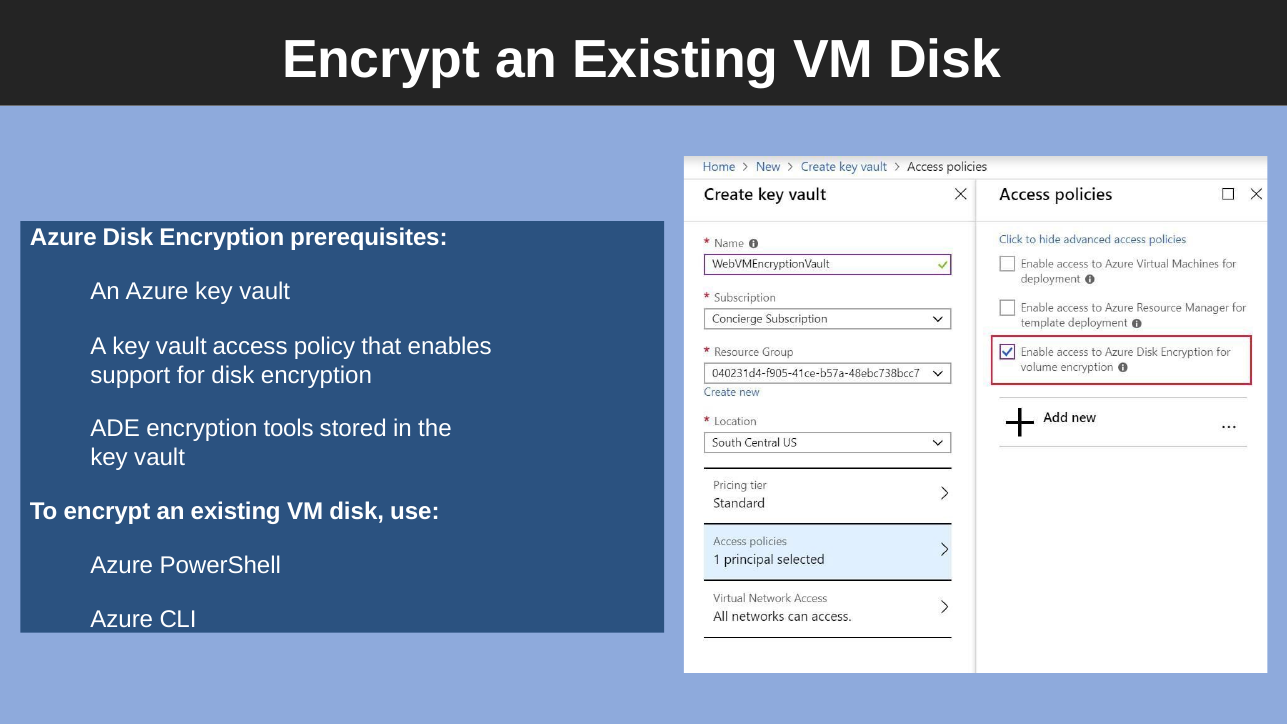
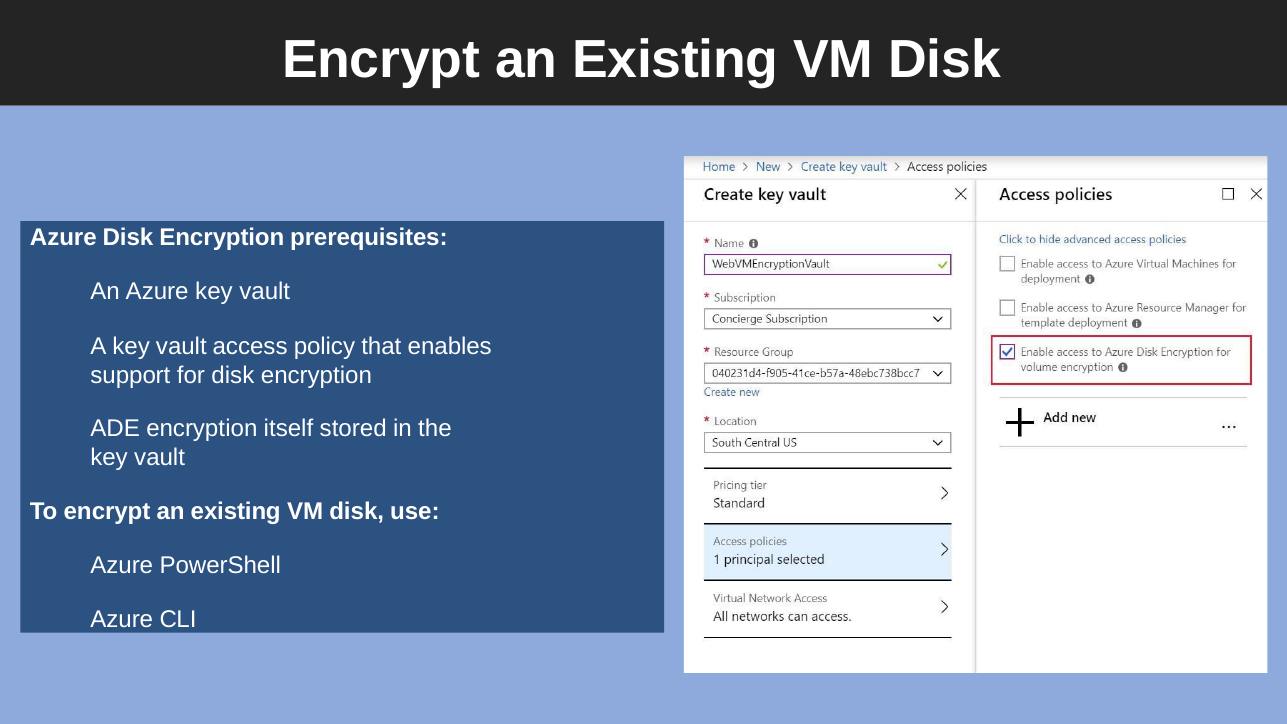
tools: tools -> itself
